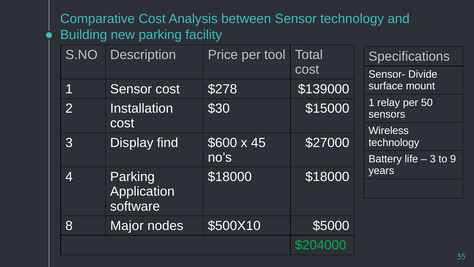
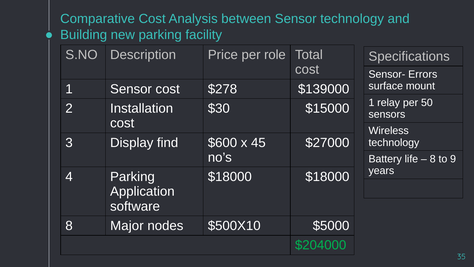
tool: tool -> role
Divide: Divide -> Errors
3 at (433, 159): 3 -> 8
